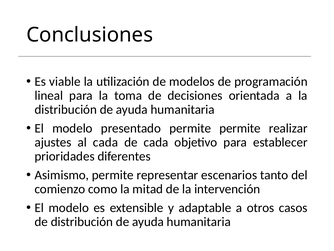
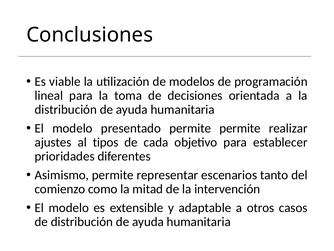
al cada: cada -> tipos
